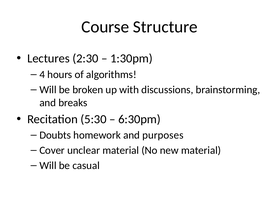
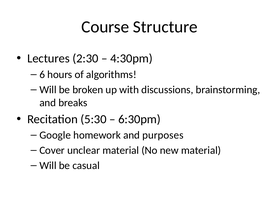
1:30pm: 1:30pm -> 4:30pm
4: 4 -> 6
Doubts: Doubts -> Google
